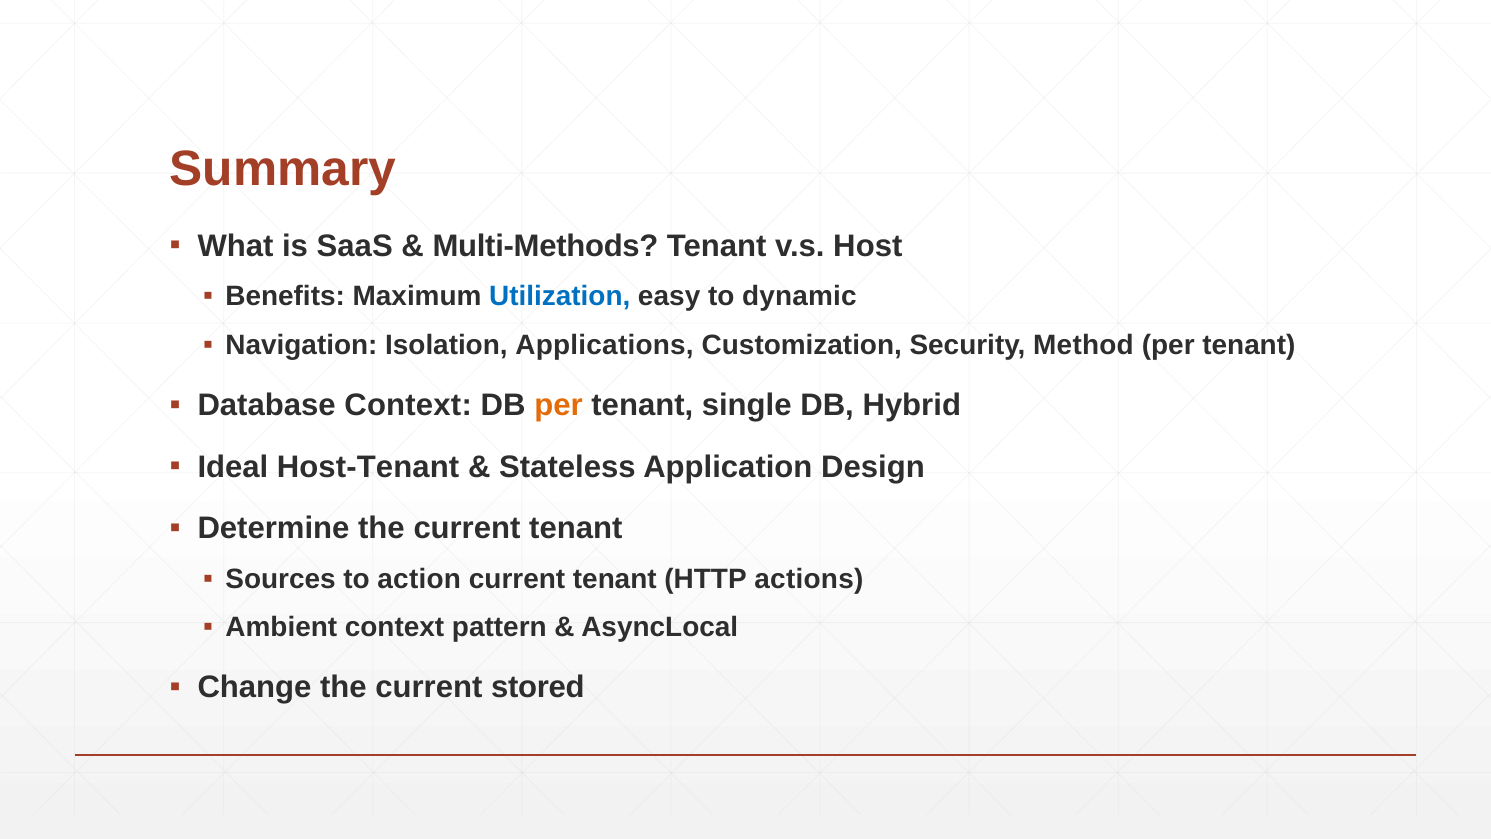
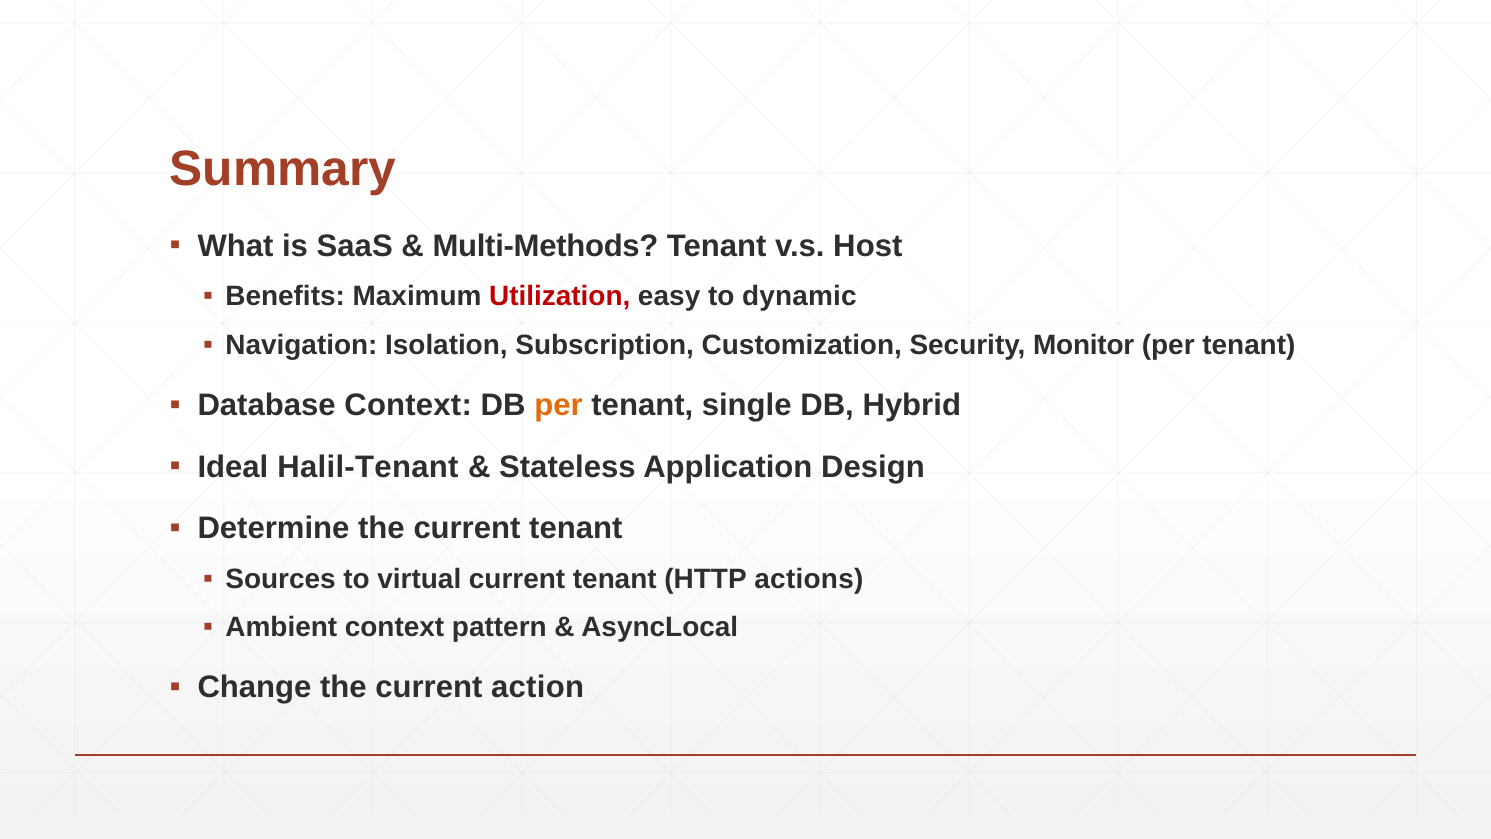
Utilization colour: blue -> red
Applications: Applications -> Subscription
Method: Method -> Monitor
Host-Tenant: Host-Tenant -> Halil-Tenant
action: action -> virtual
stored: stored -> action
